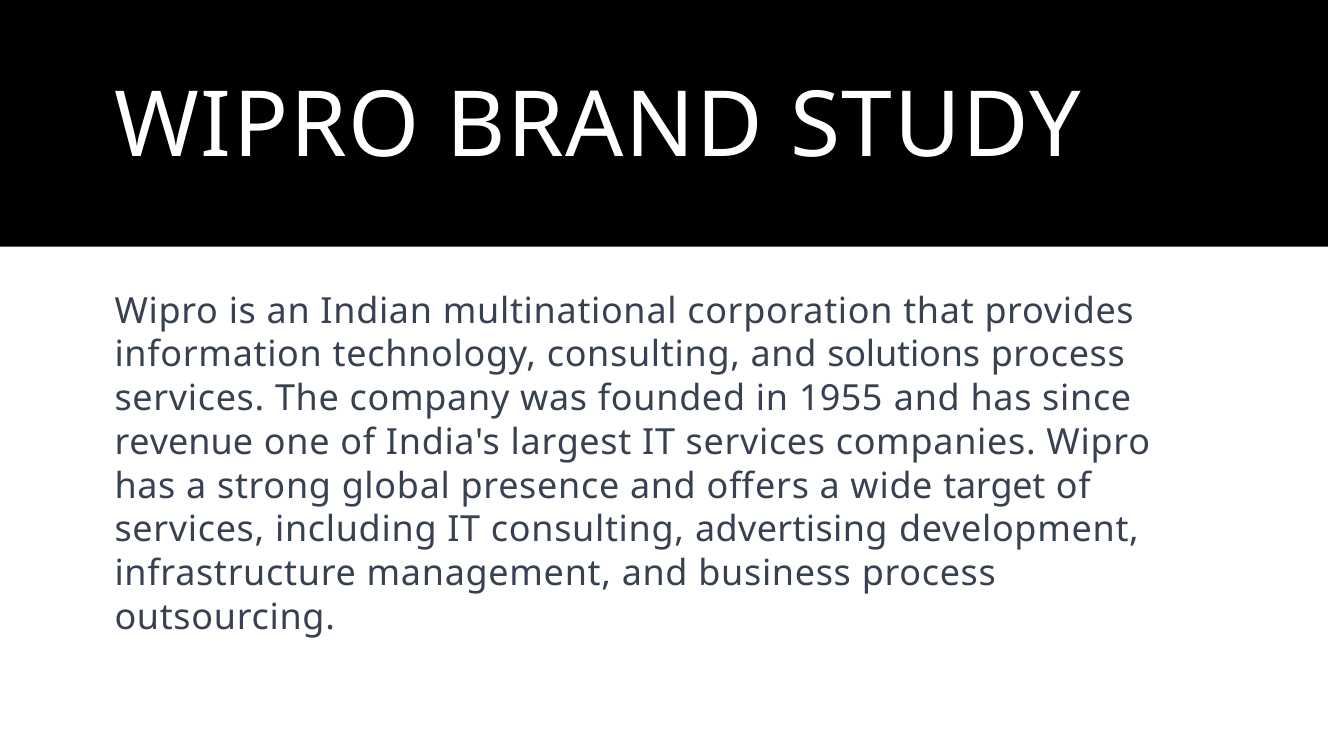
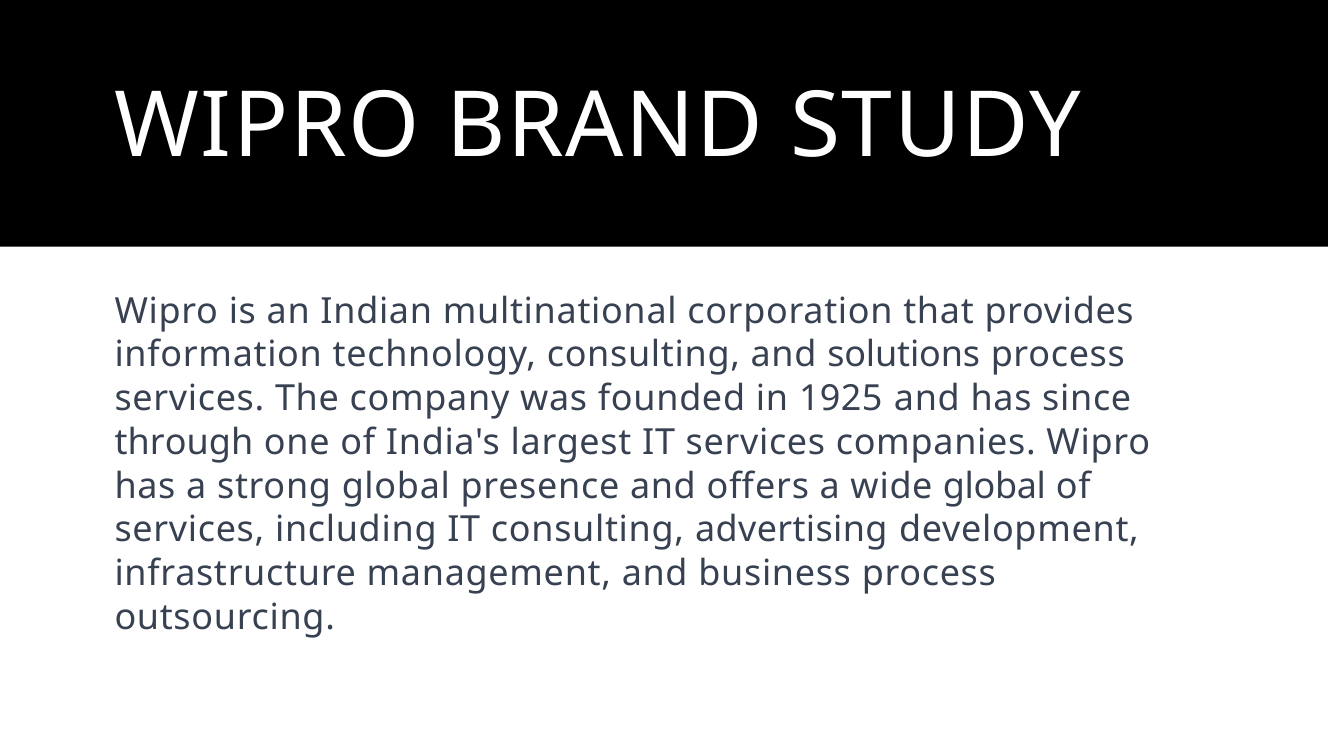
1955: 1955 -> 1925
revenue: revenue -> through
wide target: target -> global
